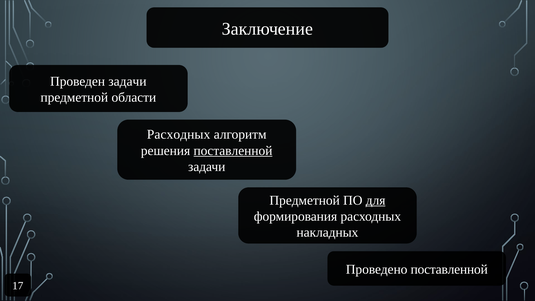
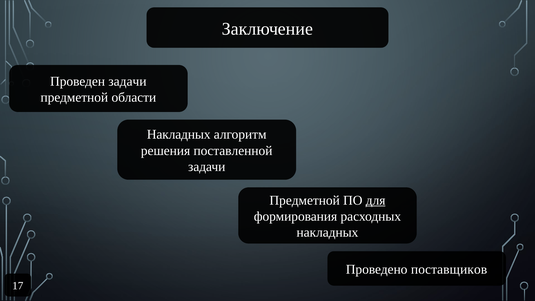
Расходных at (179, 135): Расходных -> Накладных
поставленной at (233, 151) underline: present -> none
Проведено поставленной: поставленной -> поставщиков
